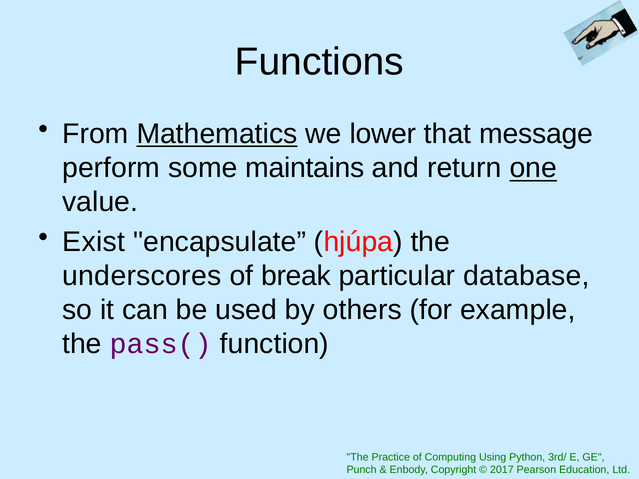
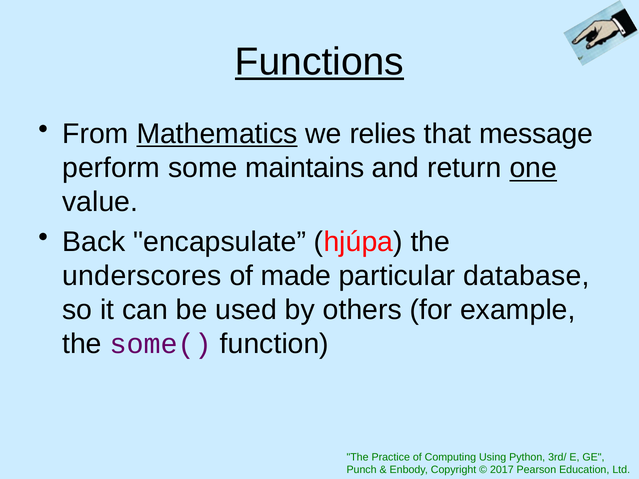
Functions underline: none -> present
lower: lower -> relies
Exist: Exist -> Back
break: break -> made
pass(: pass( -> some(
